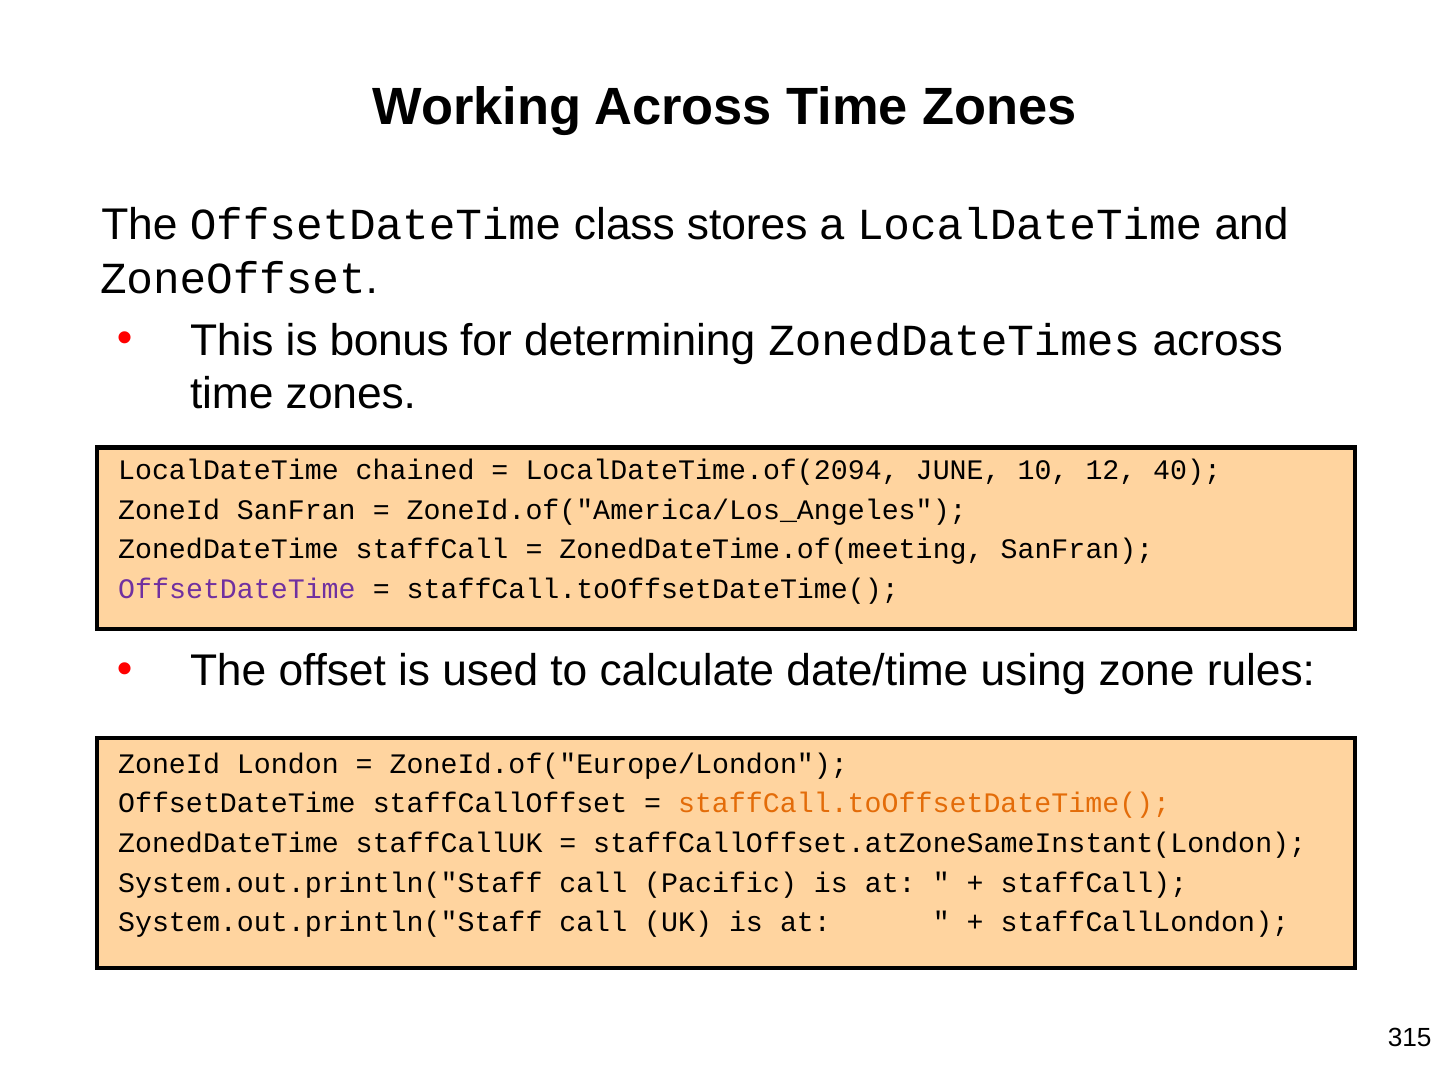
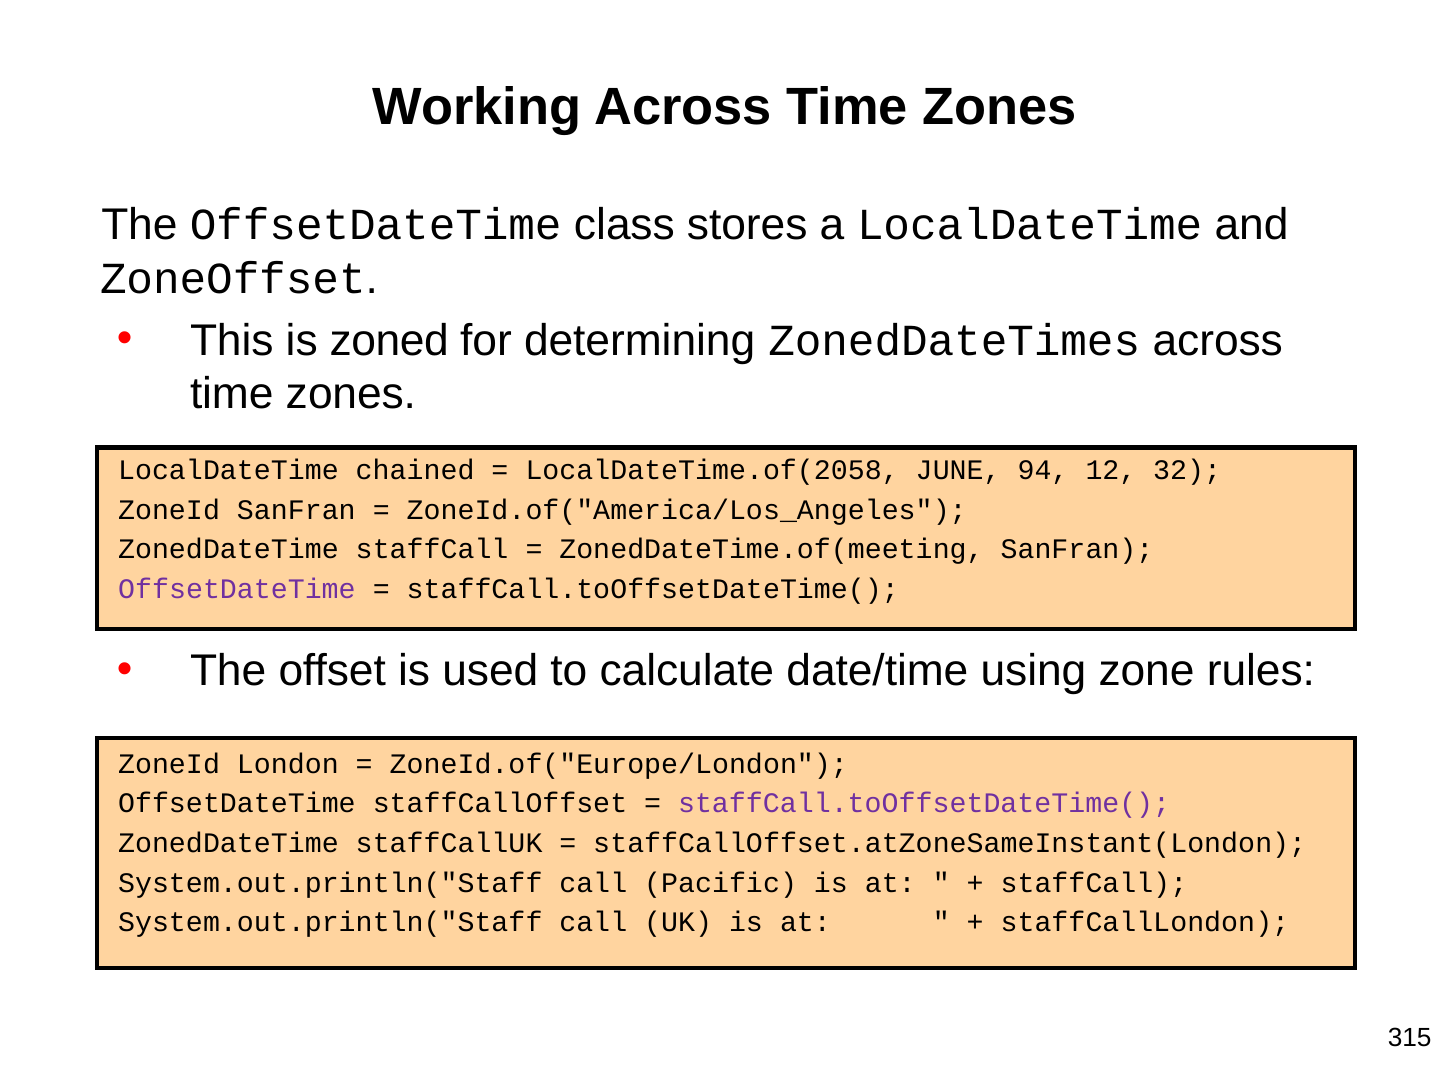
bonus: bonus -> zoned
LocalDateTime.of(2094: LocalDateTime.of(2094 -> LocalDateTime.of(2058
10: 10 -> 94
40: 40 -> 32
staffCall.toOffsetDateTime( at (924, 804) colour: orange -> purple
